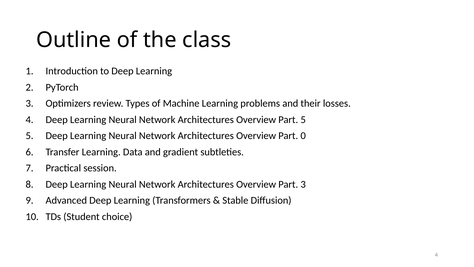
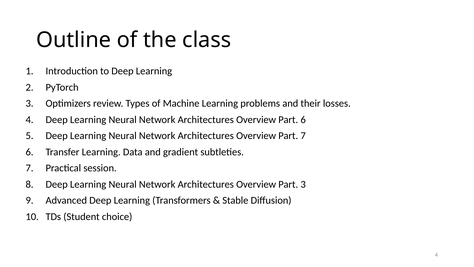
Part 5: 5 -> 6
Part 0: 0 -> 7
